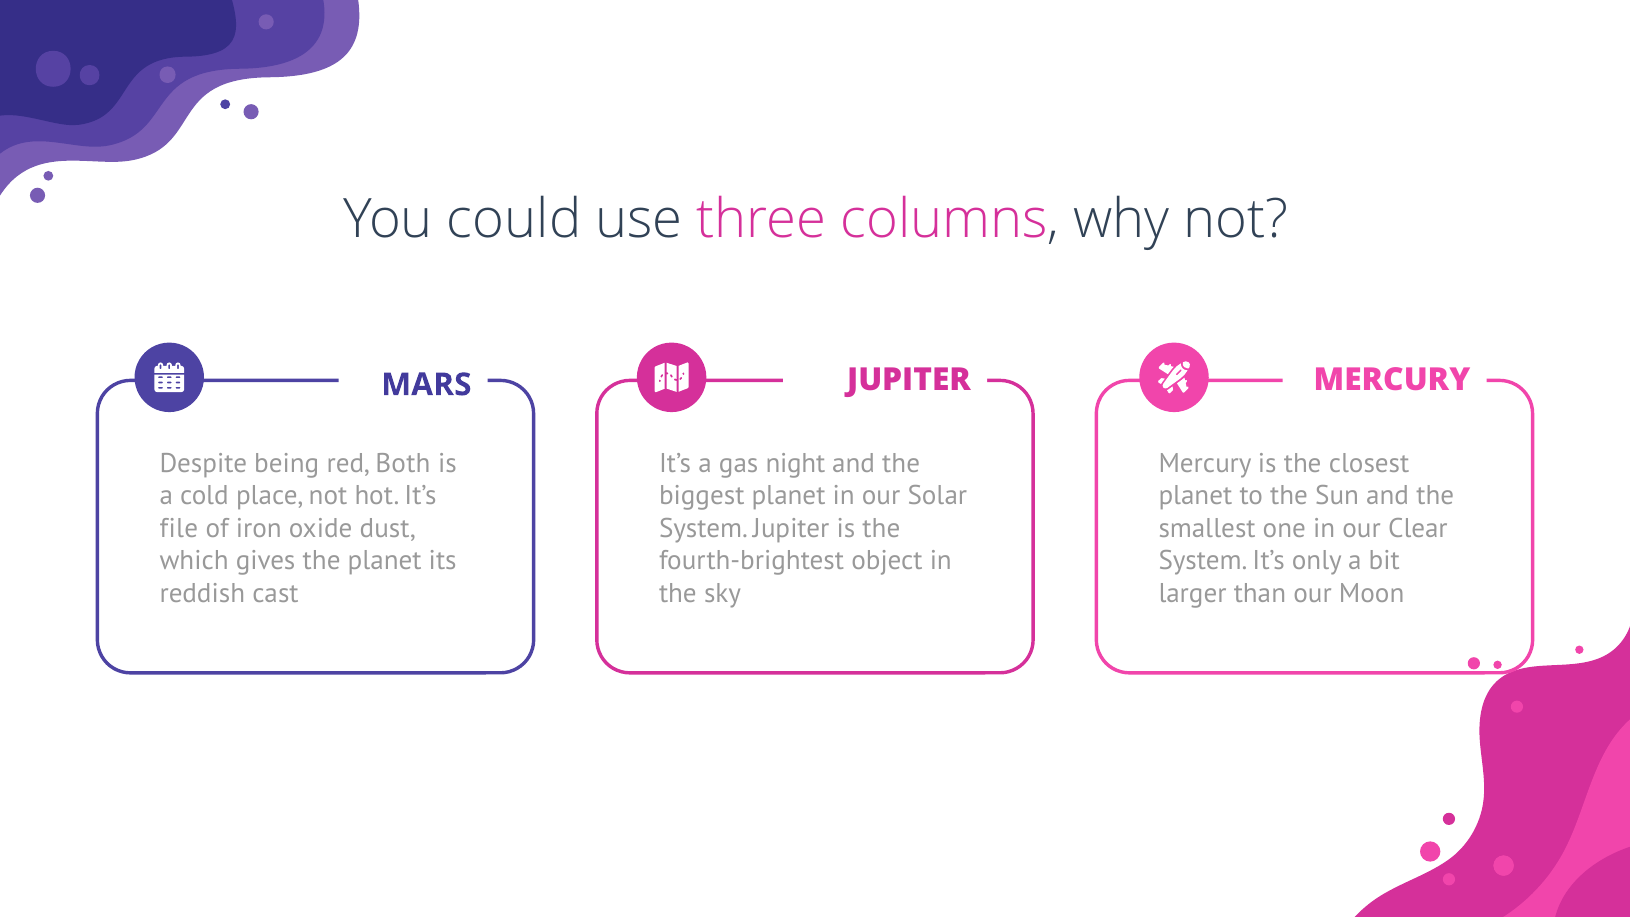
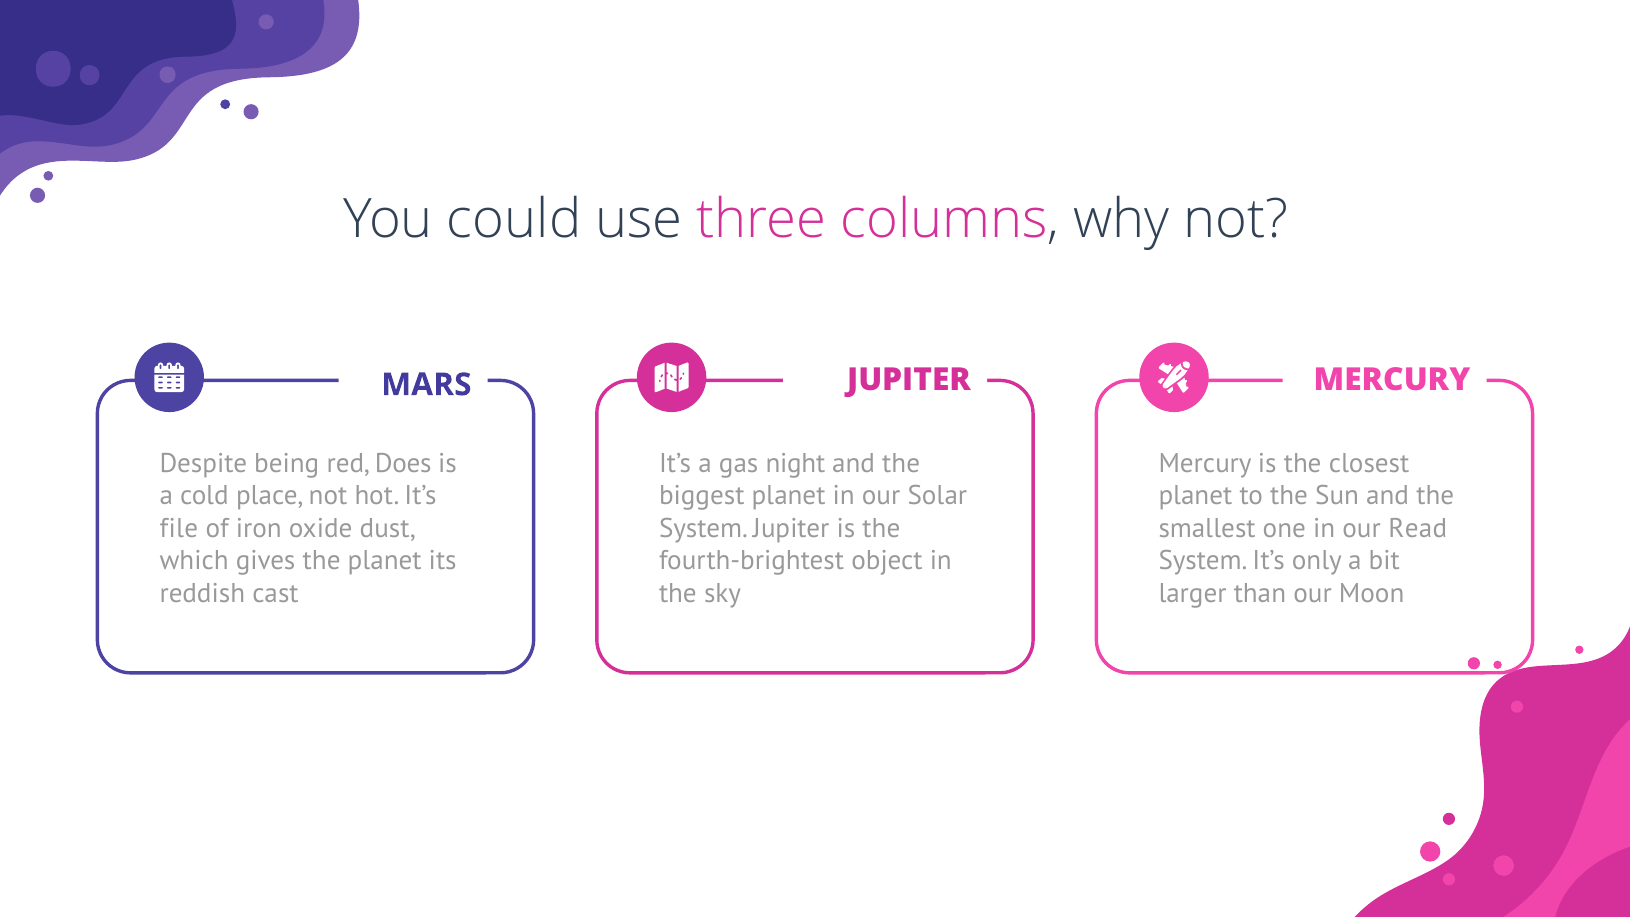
Both: Both -> Does
Clear: Clear -> Read
